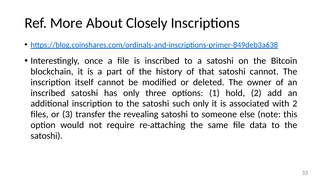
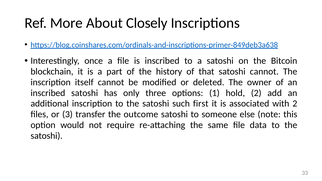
such only: only -> first
revealing: revealing -> outcome
